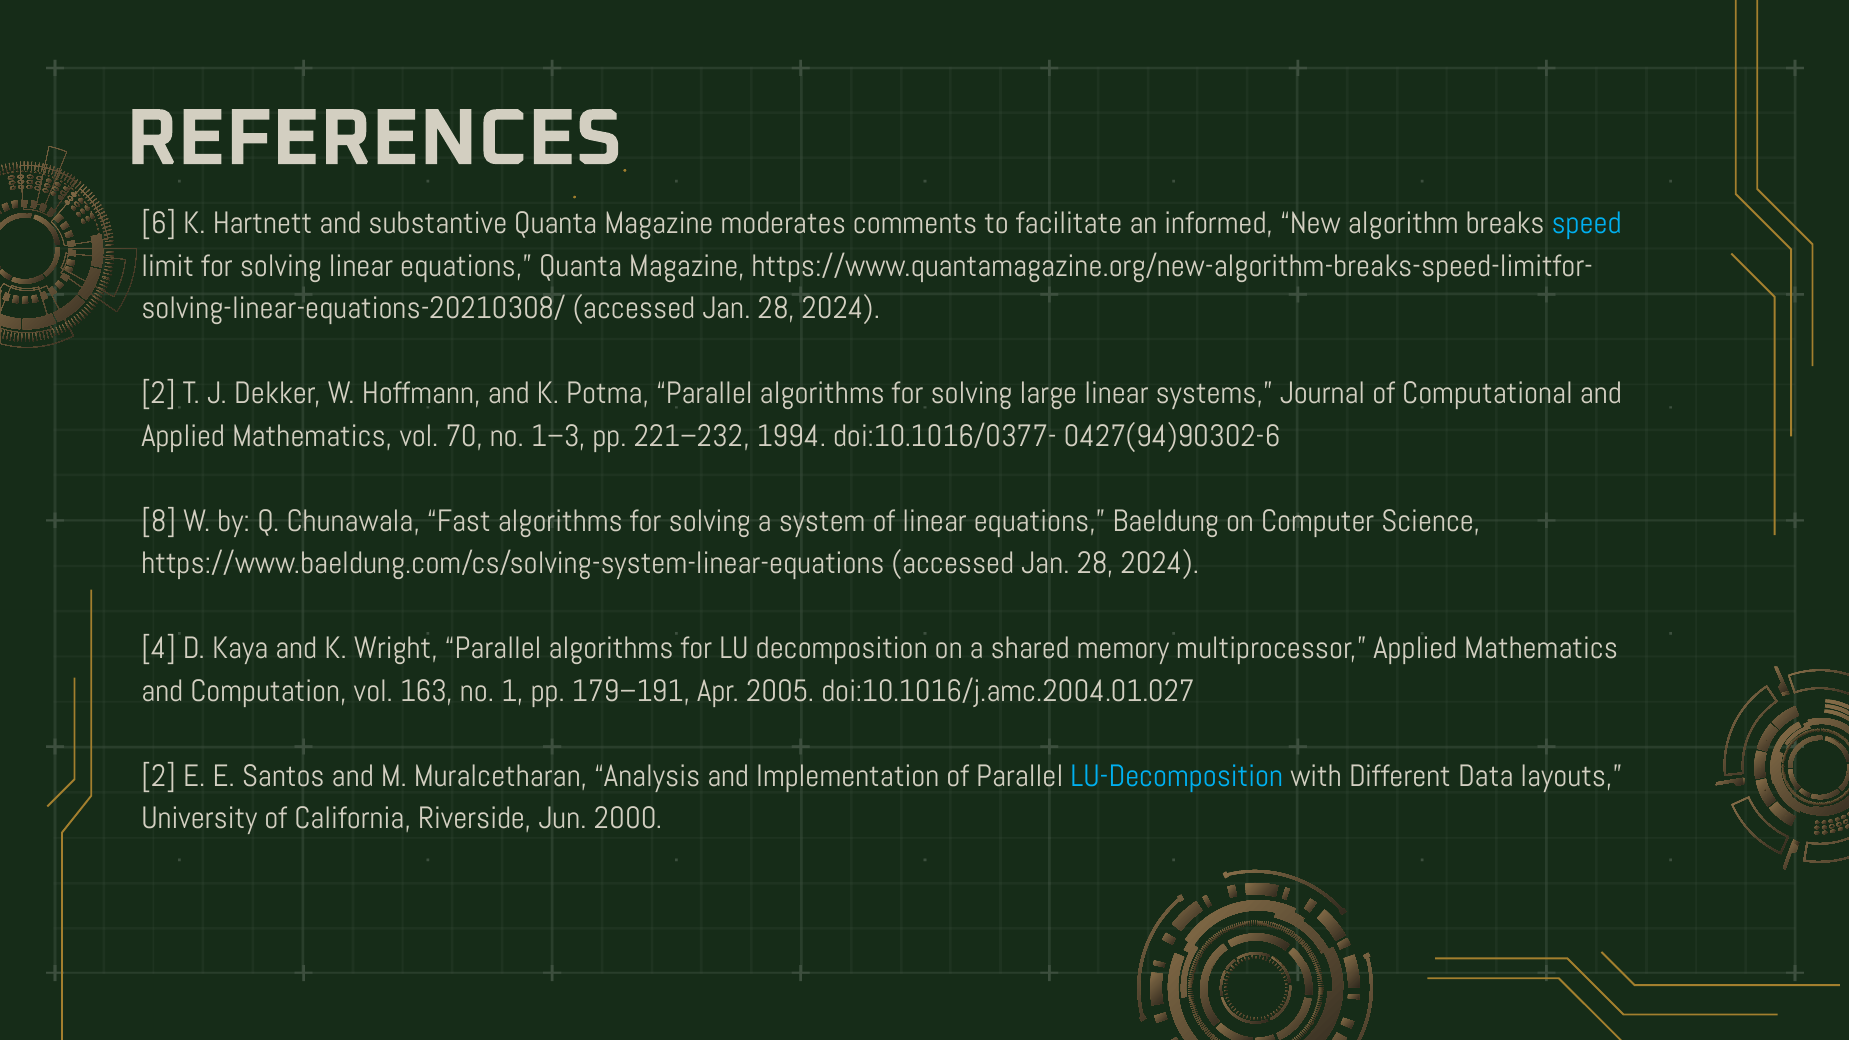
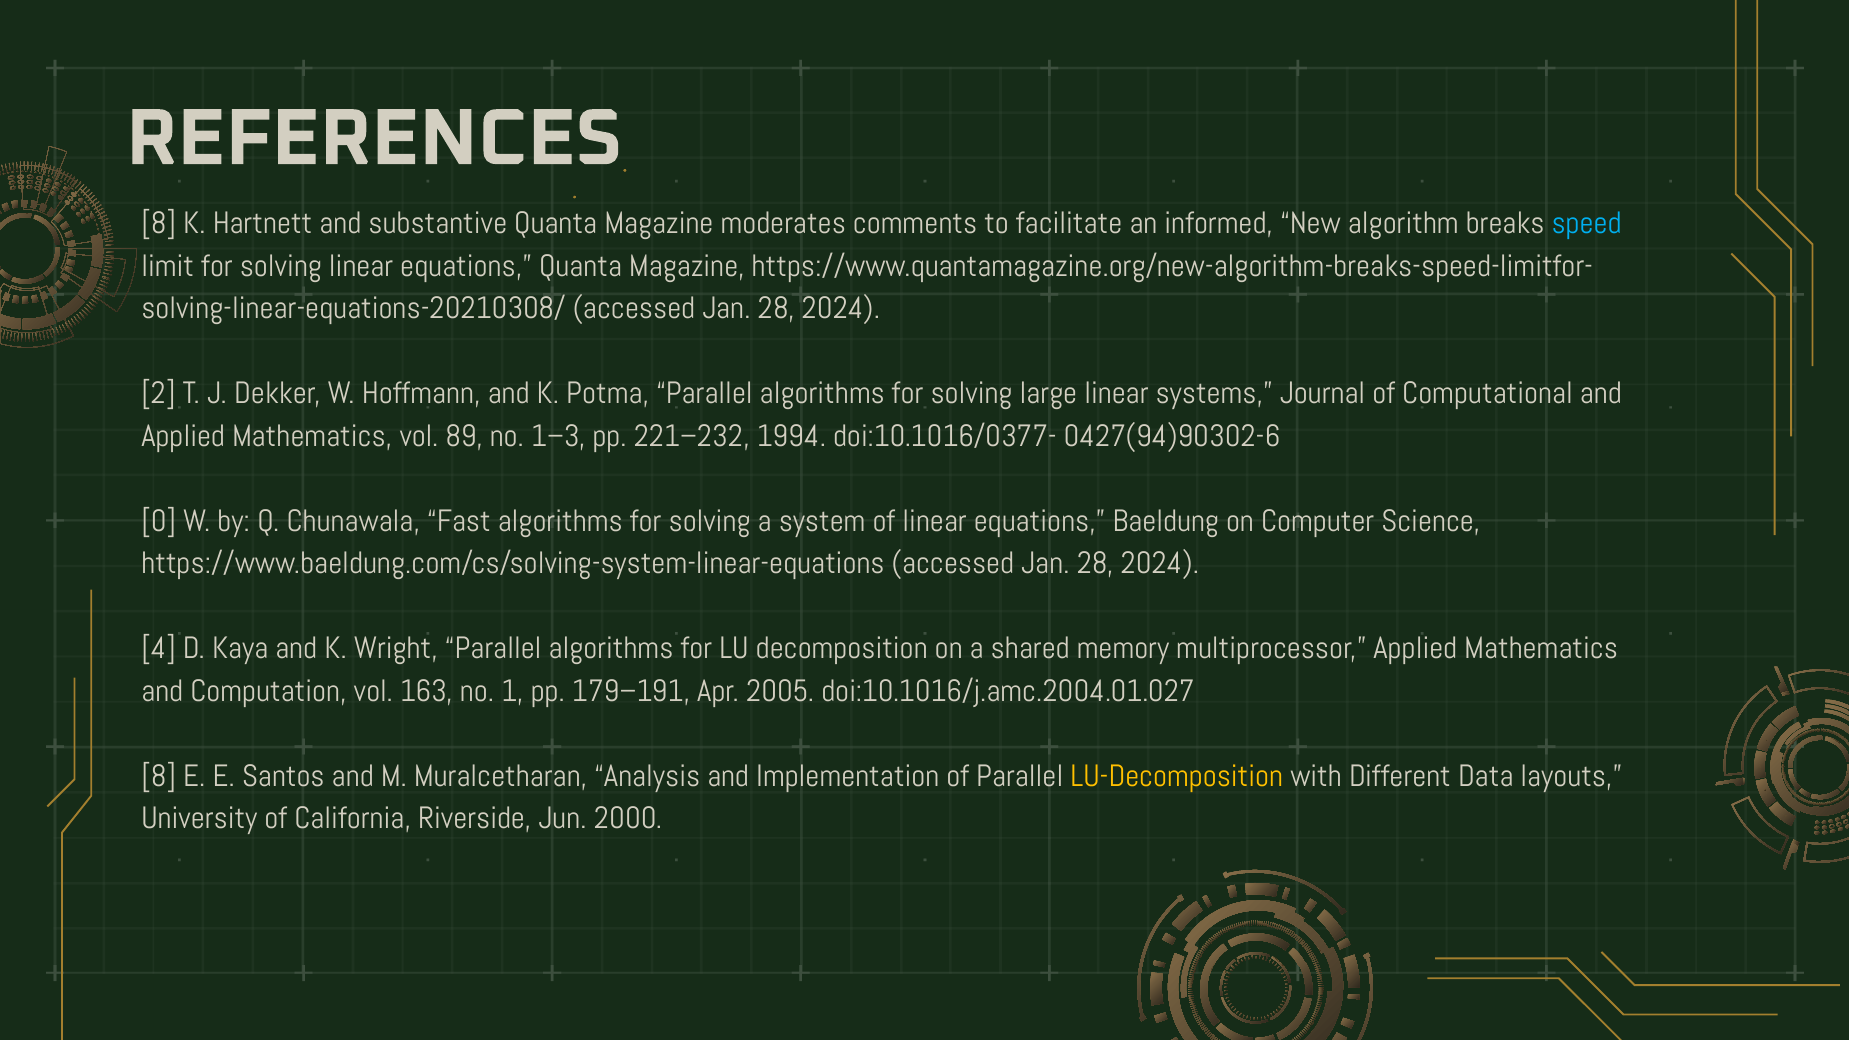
6 at (159, 224): 6 -> 8
70: 70 -> 89
8: 8 -> 0
2 at (159, 776): 2 -> 8
LU-Decomposition colour: light blue -> yellow
